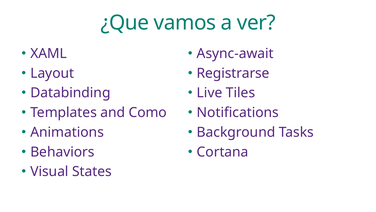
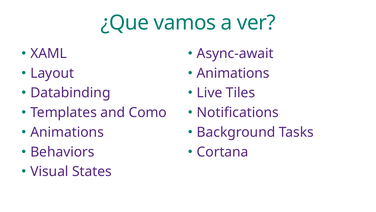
Registrarse at (233, 73): Registrarse -> Animations
